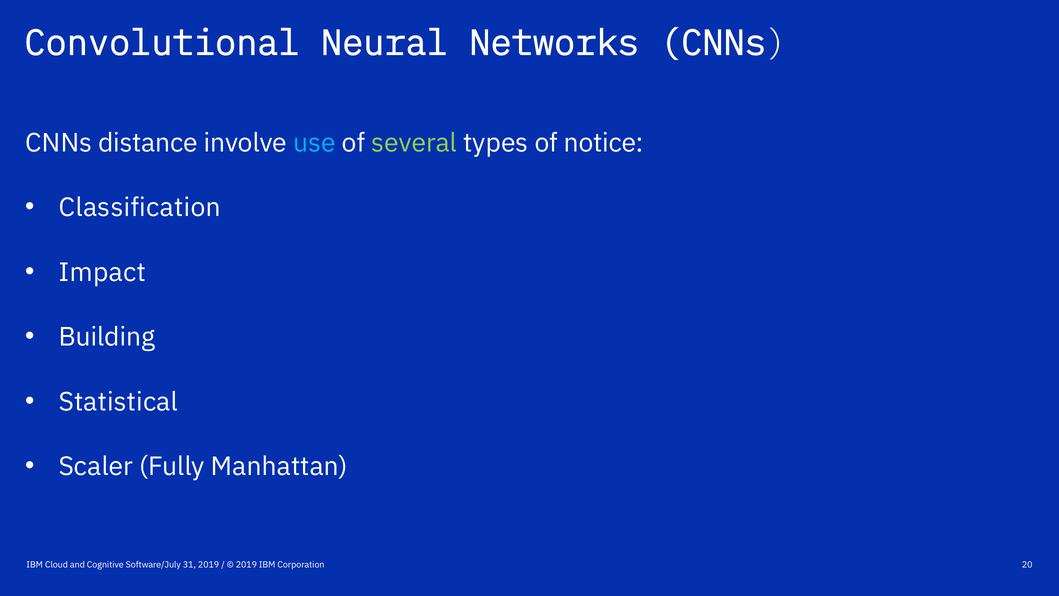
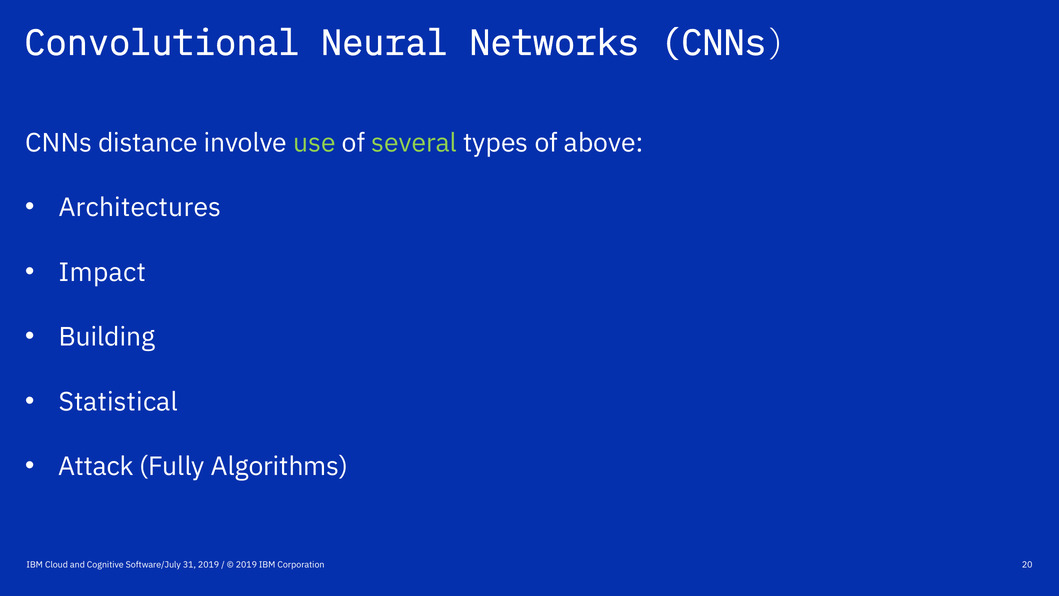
use colour: light blue -> light green
notice: notice -> above
Classification: Classification -> Architectures
Scaler: Scaler -> Attack
Manhattan: Manhattan -> Algorithms
